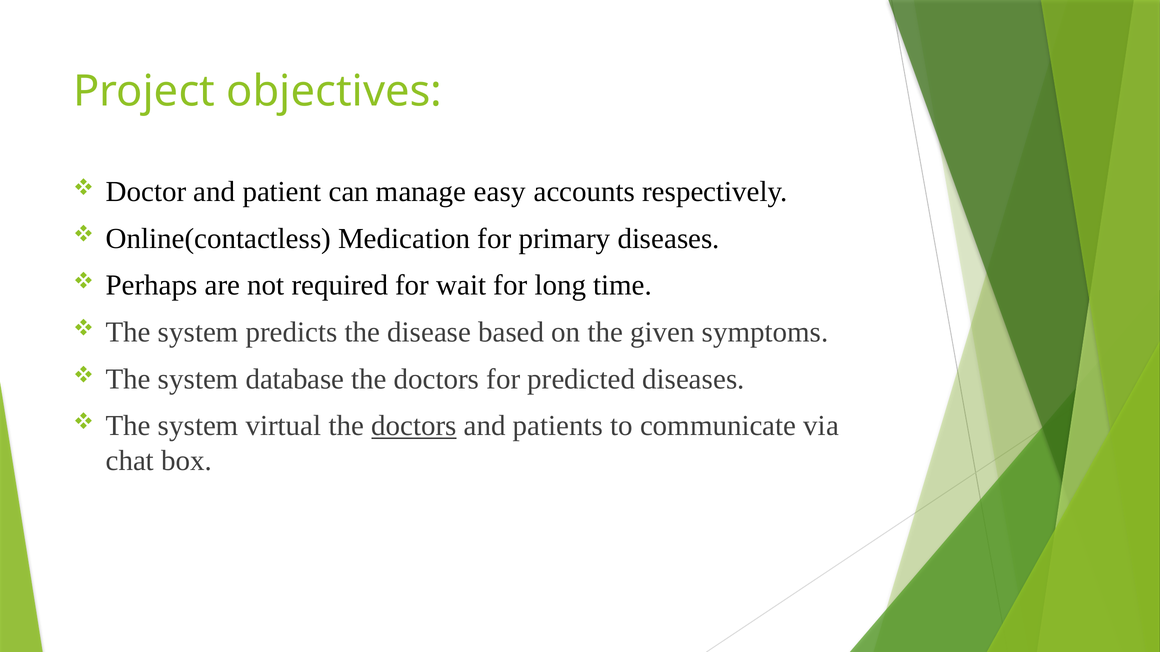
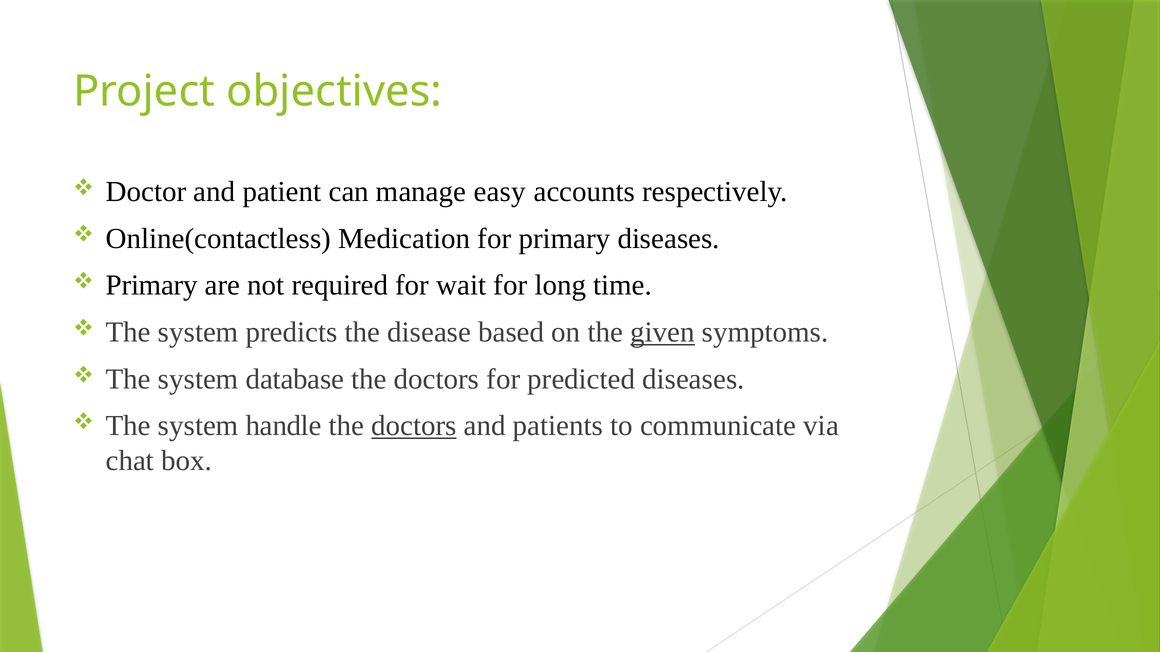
Perhaps at (152, 286): Perhaps -> Primary
given underline: none -> present
virtual: virtual -> handle
